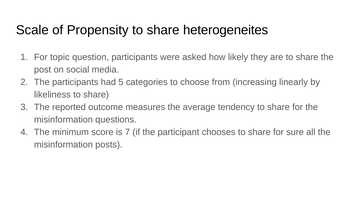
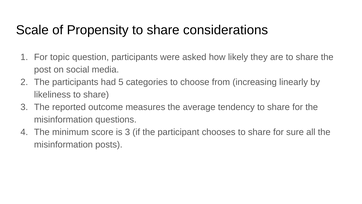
heterogeneites: heterogeneites -> considerations
is 7: 7 -> 3
